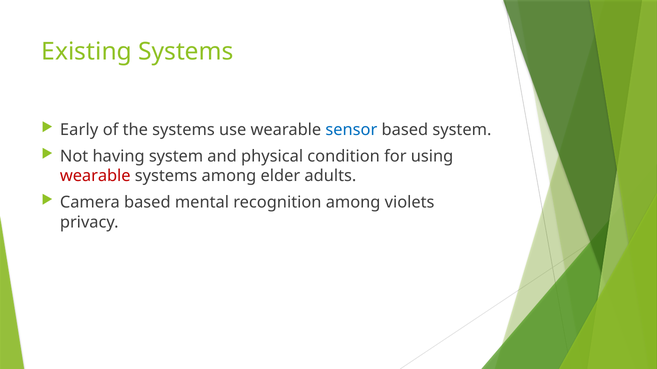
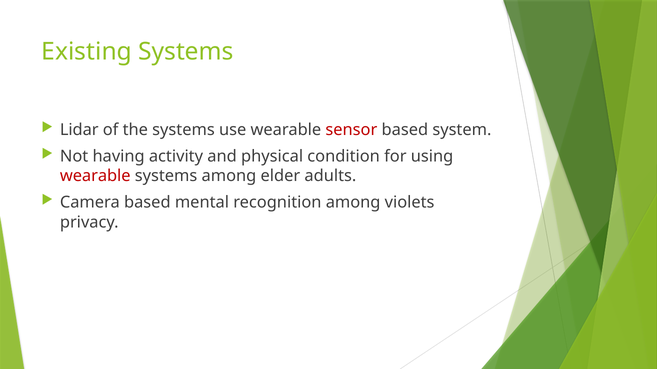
Early: Early -> Lidar
sensor colour: blue -> red
having system: system -> activity
